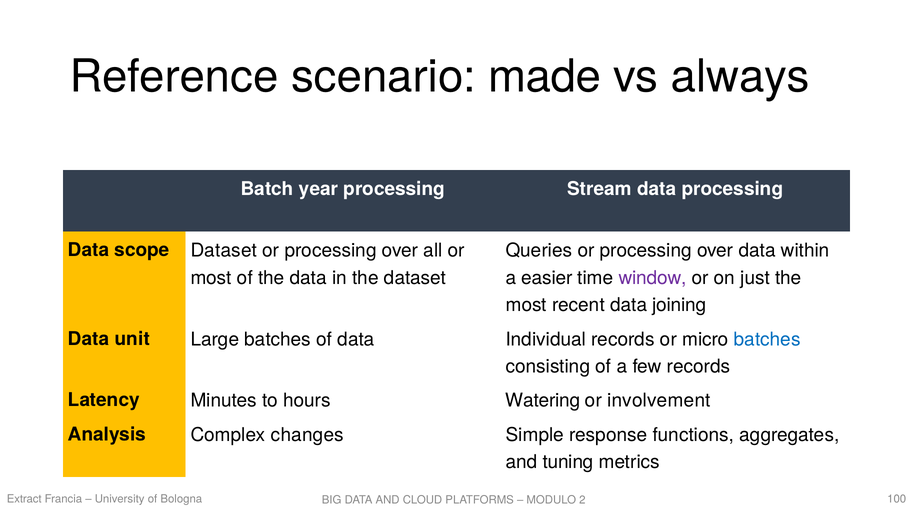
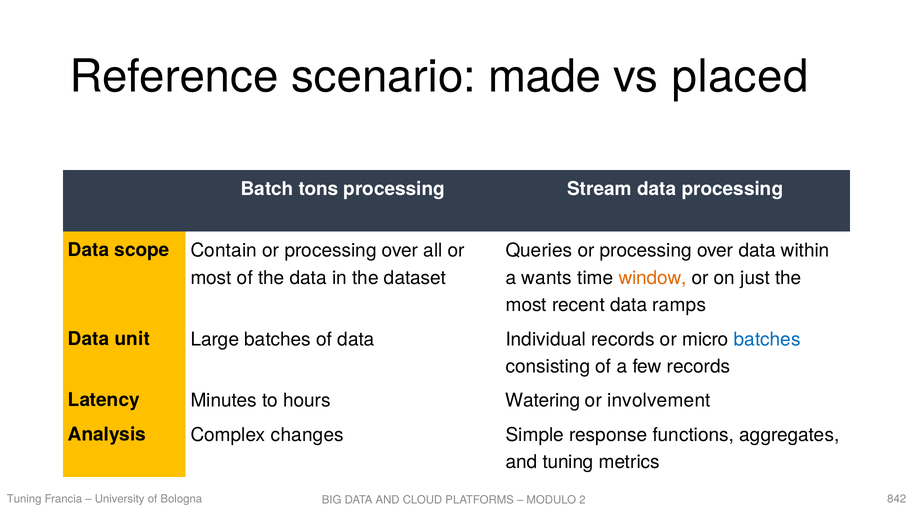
always: always -> placed
year: year -> tons
scope Dataset: Dataset -> Contain
easier: easier -> wants
window colour: purple -> orange
joining: joining -> ramps
Extract at (24, 499): Extract -> Tuning
100: 100 -> 842
